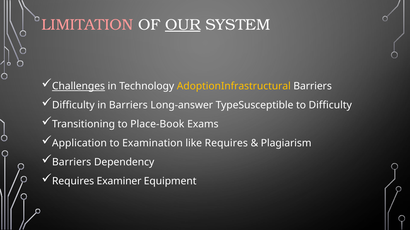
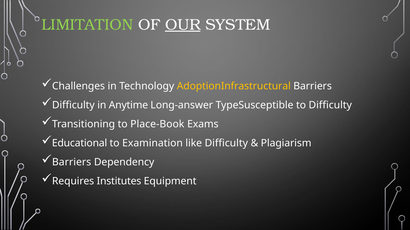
LIMITATION colour: pink -> light green
Challenges underline: present -> none
in Barriers: Barriers -> Anytime
Application: Application -> Educational
like Requires: Requires -> Difficulty
Examiner: Examiner -> Institutes
